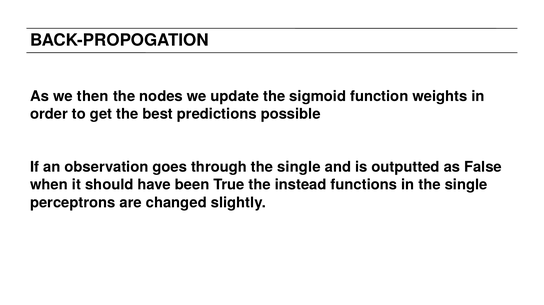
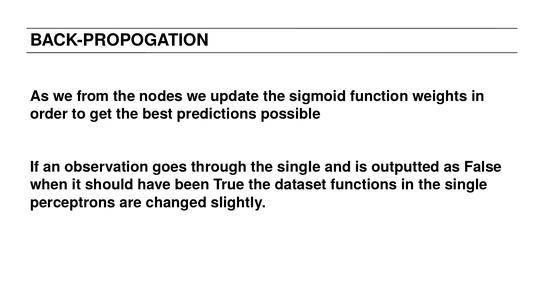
then: then -> from
instead: instead -> dataset
